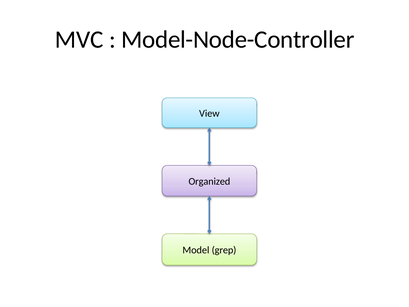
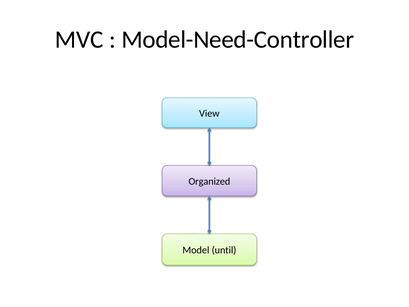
Model-Node-Controller: Model-Node-Controller -> Model-Need-Controller
grep: grep -> until
